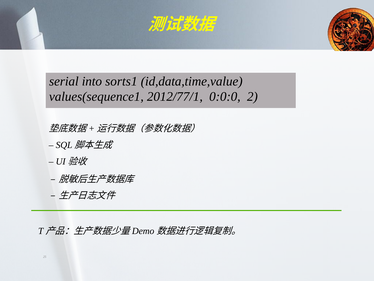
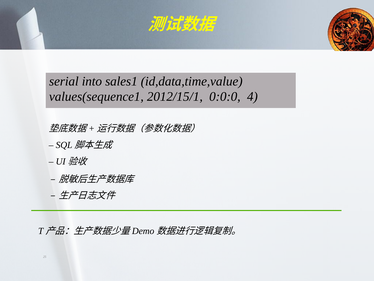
sorts1: sorts1 -> sales1
2012/77/1: 2012/77/1 -> 2012/15/1
2: 2 -> 4
